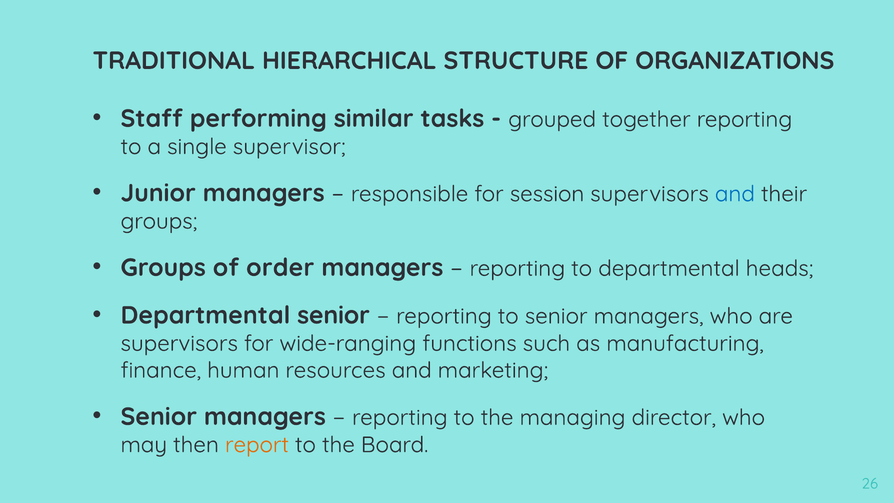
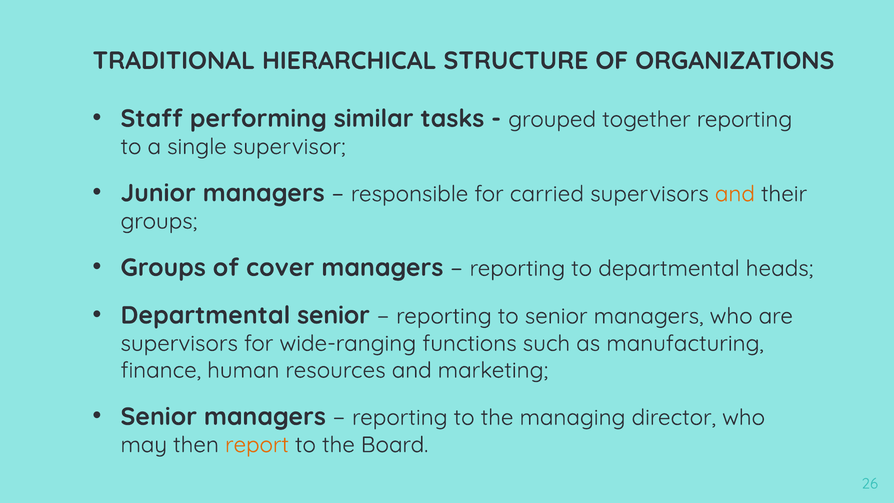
session: session -> carried
and at (735, 194) colour: blue -> orange
order: order -> cover
